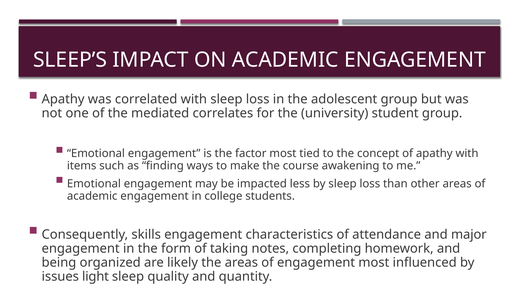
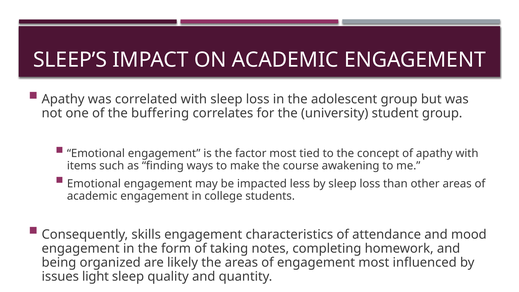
mediated: mediated -> buffering
major: major -> mood
